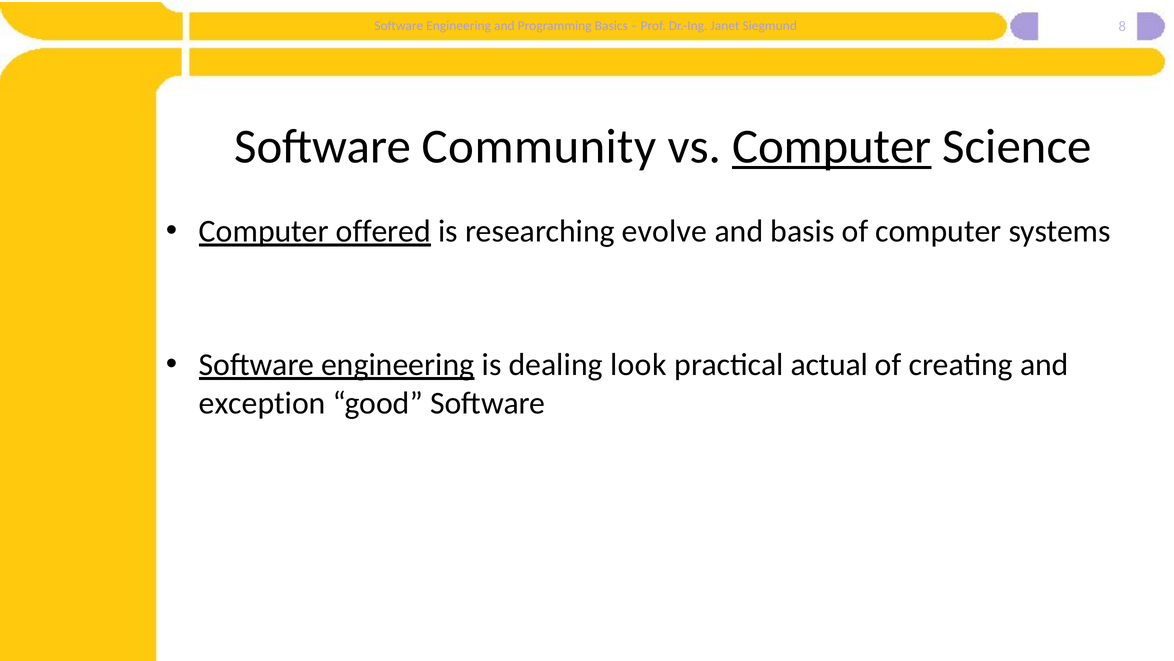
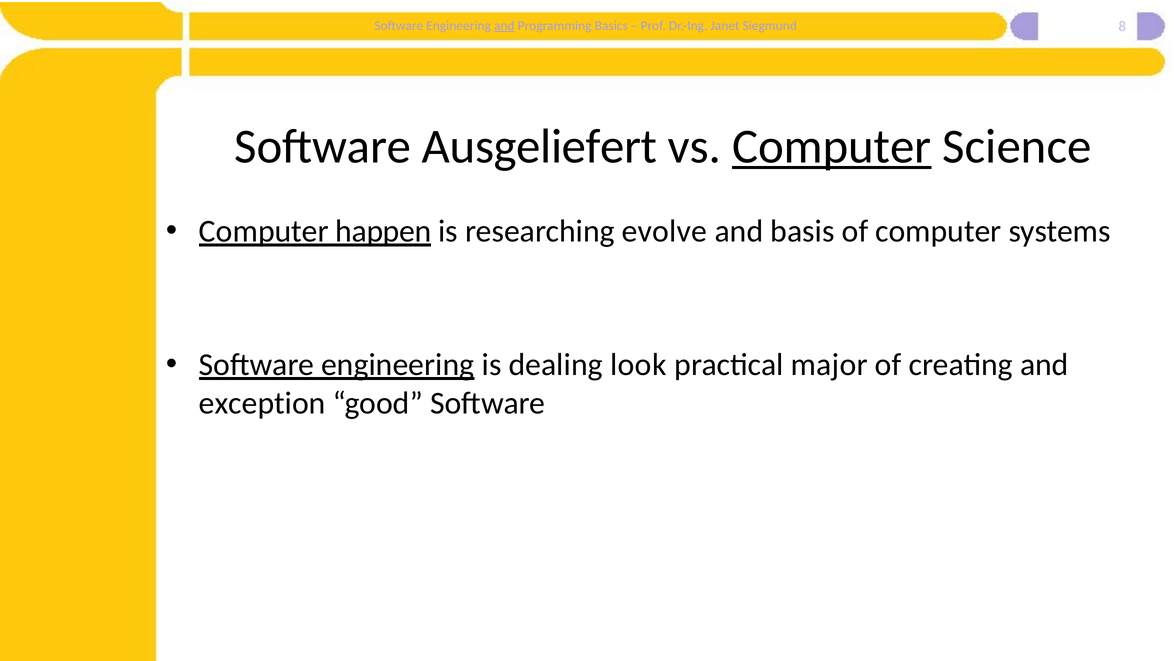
and at (504, 26) underline: none -> present
Community: Community -> Ausgeliefert
offered: offered -> happen
actual: actual -> major
